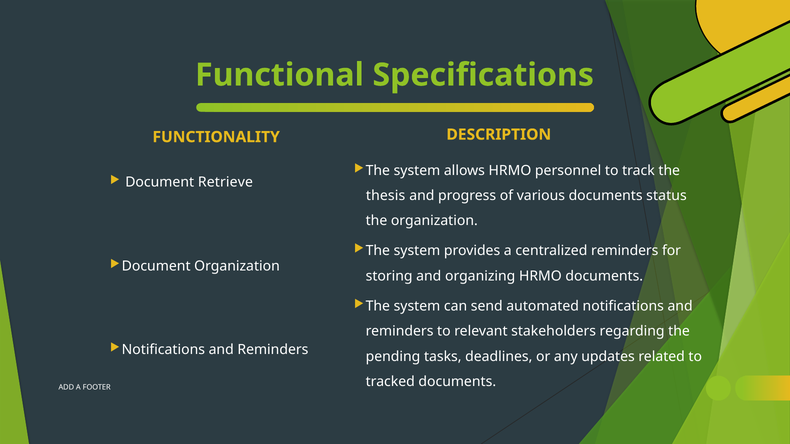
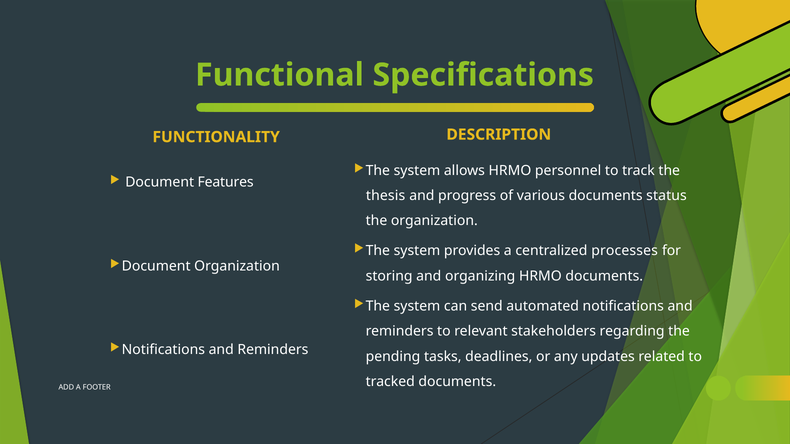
Retrieve: Retrieve -> Features
centralized reminders: reminders -> processes
